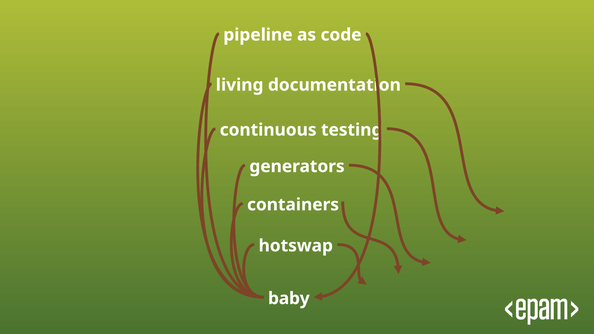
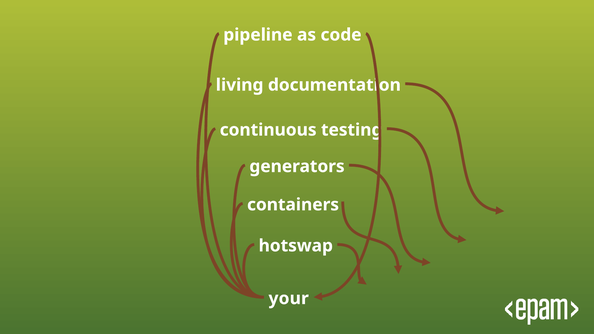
baby: baby -> your
